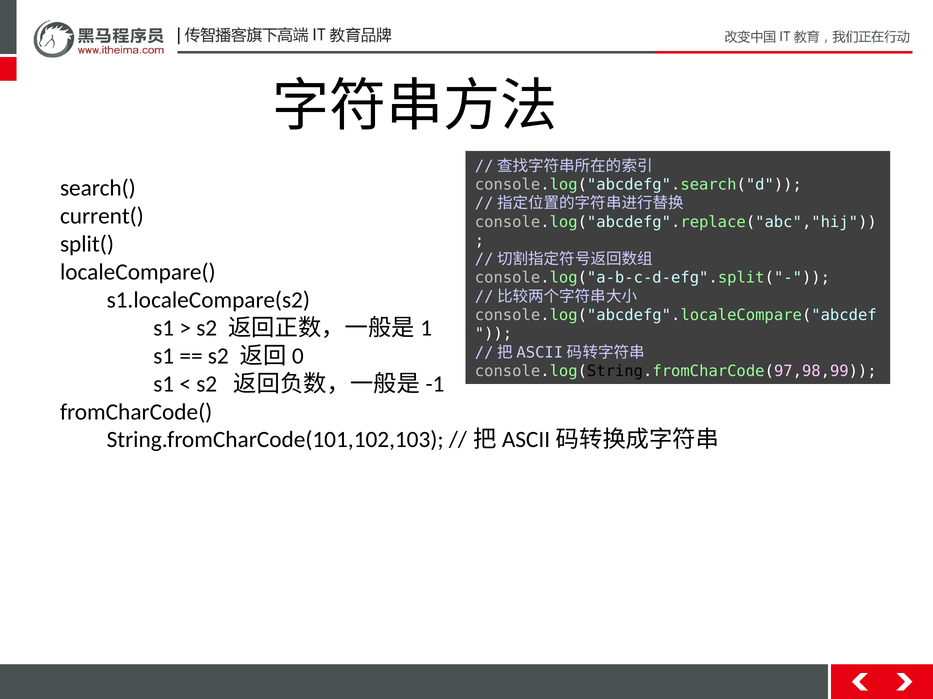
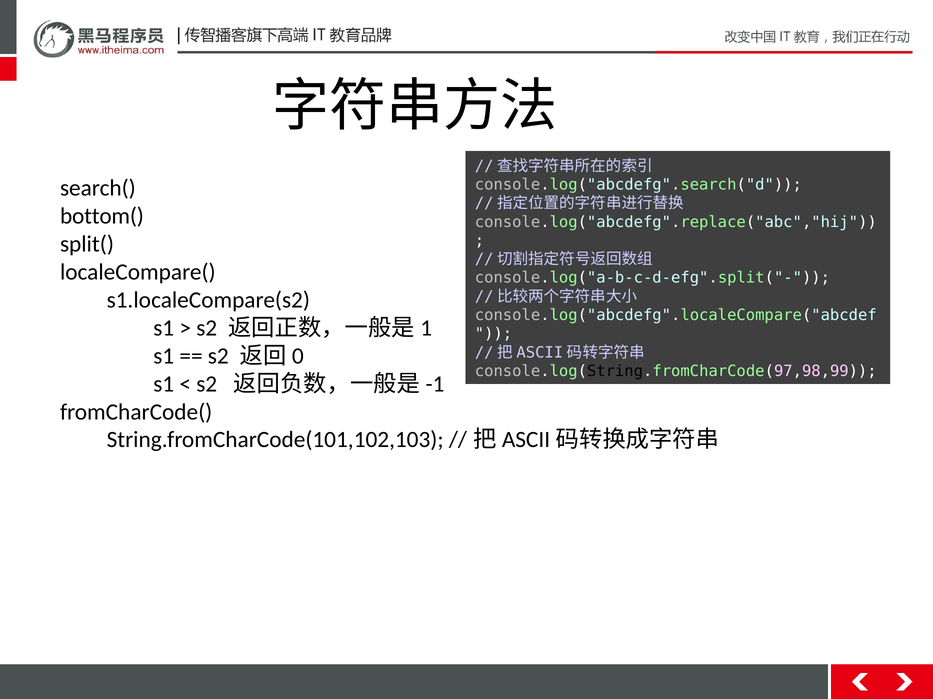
current(: current( -> bottom(
